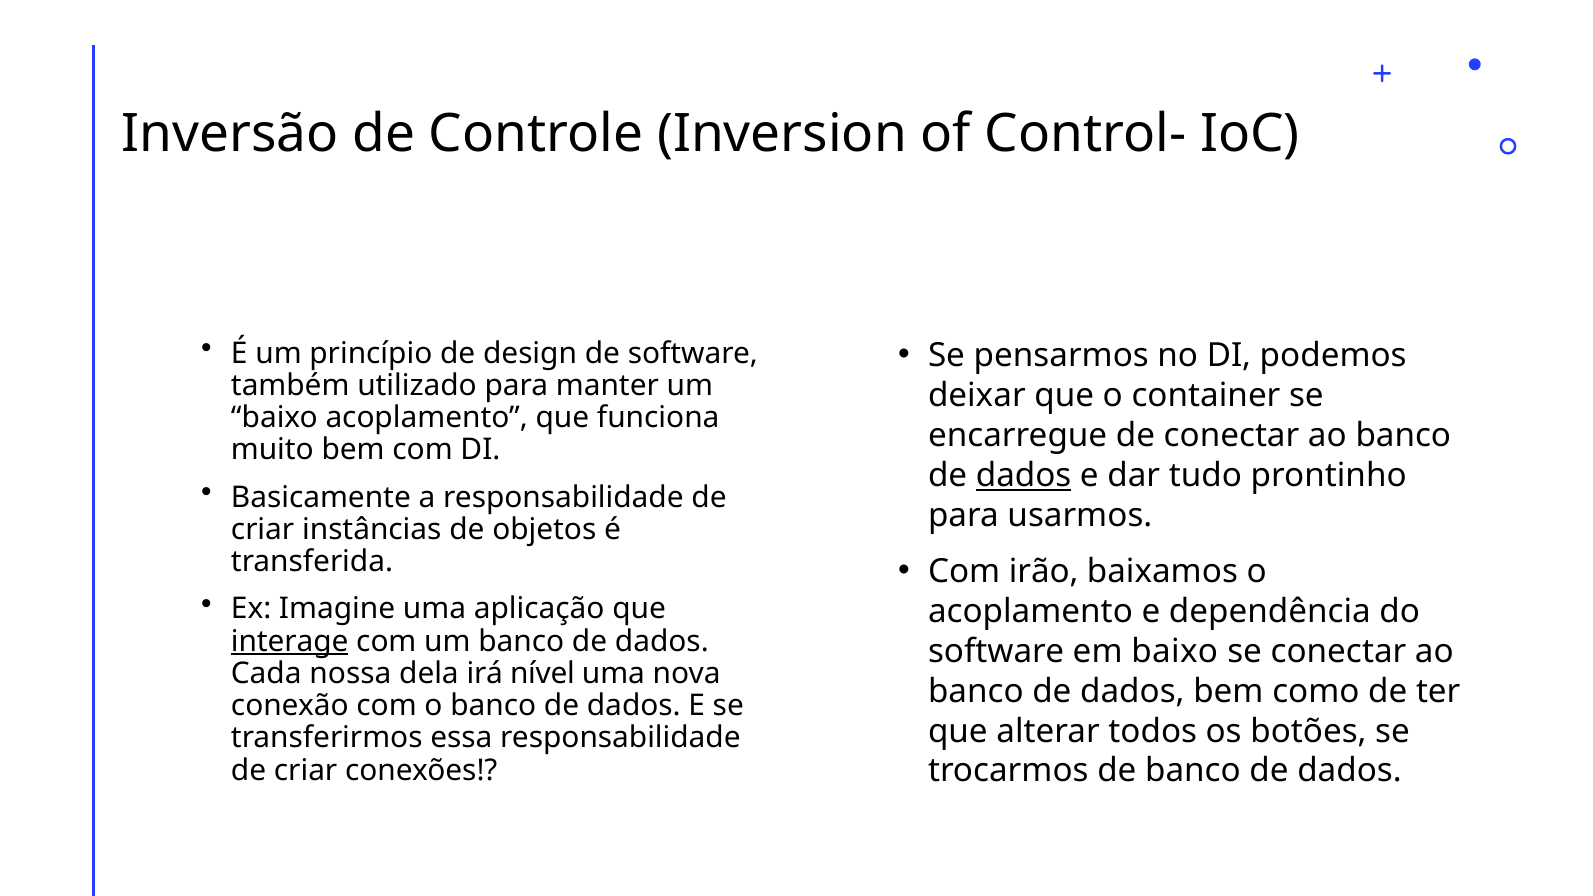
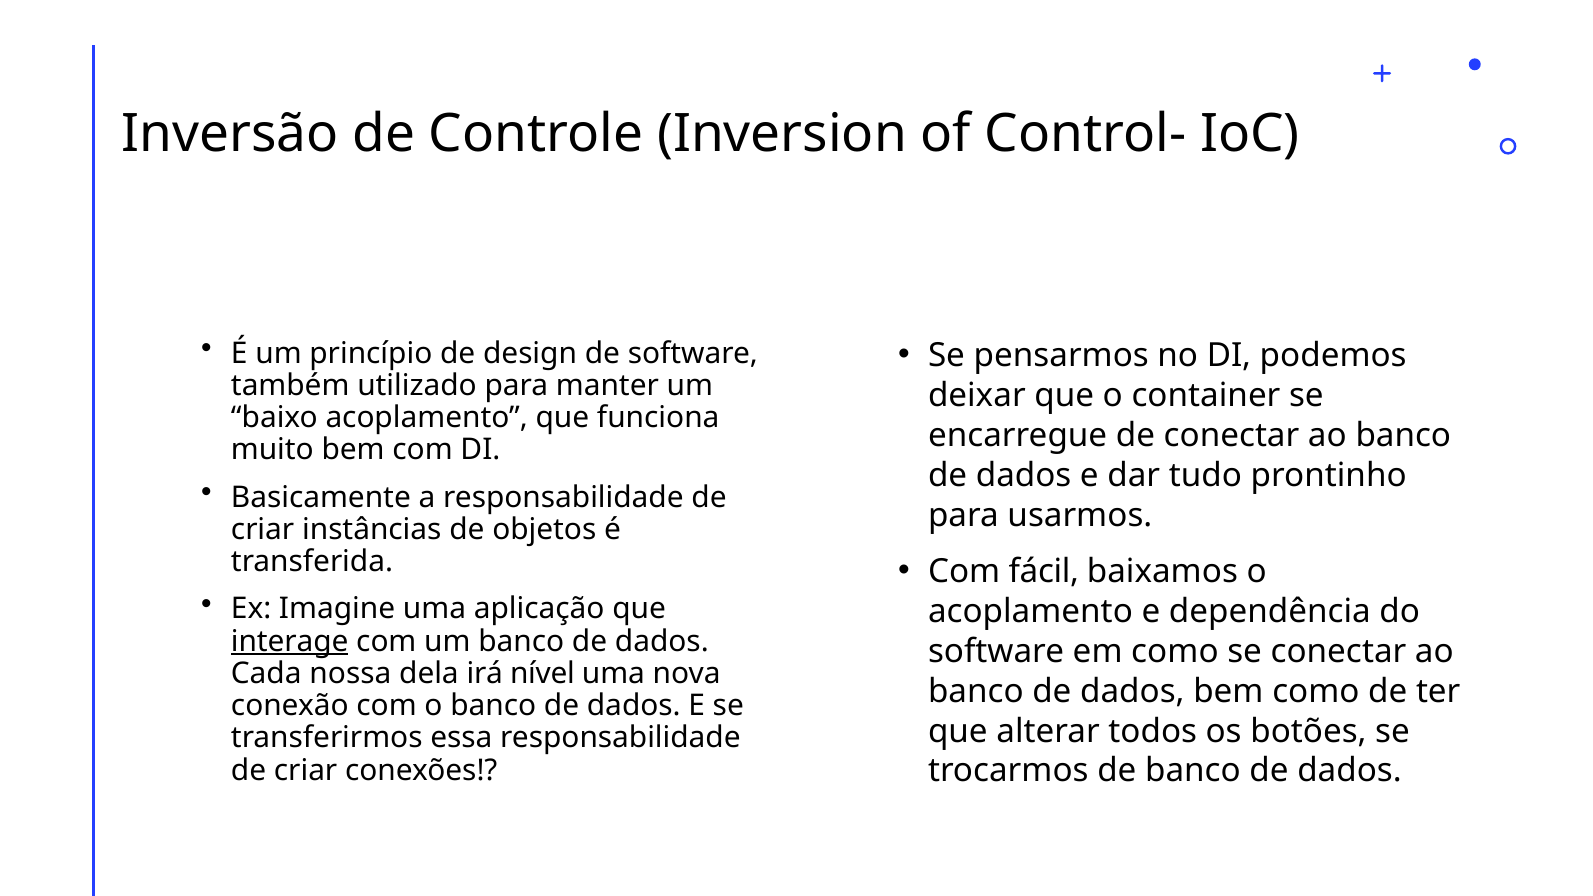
dados at (1024, 475) underline: present -> none
irão: irão -> fácil
em baixo: baixo -> como
